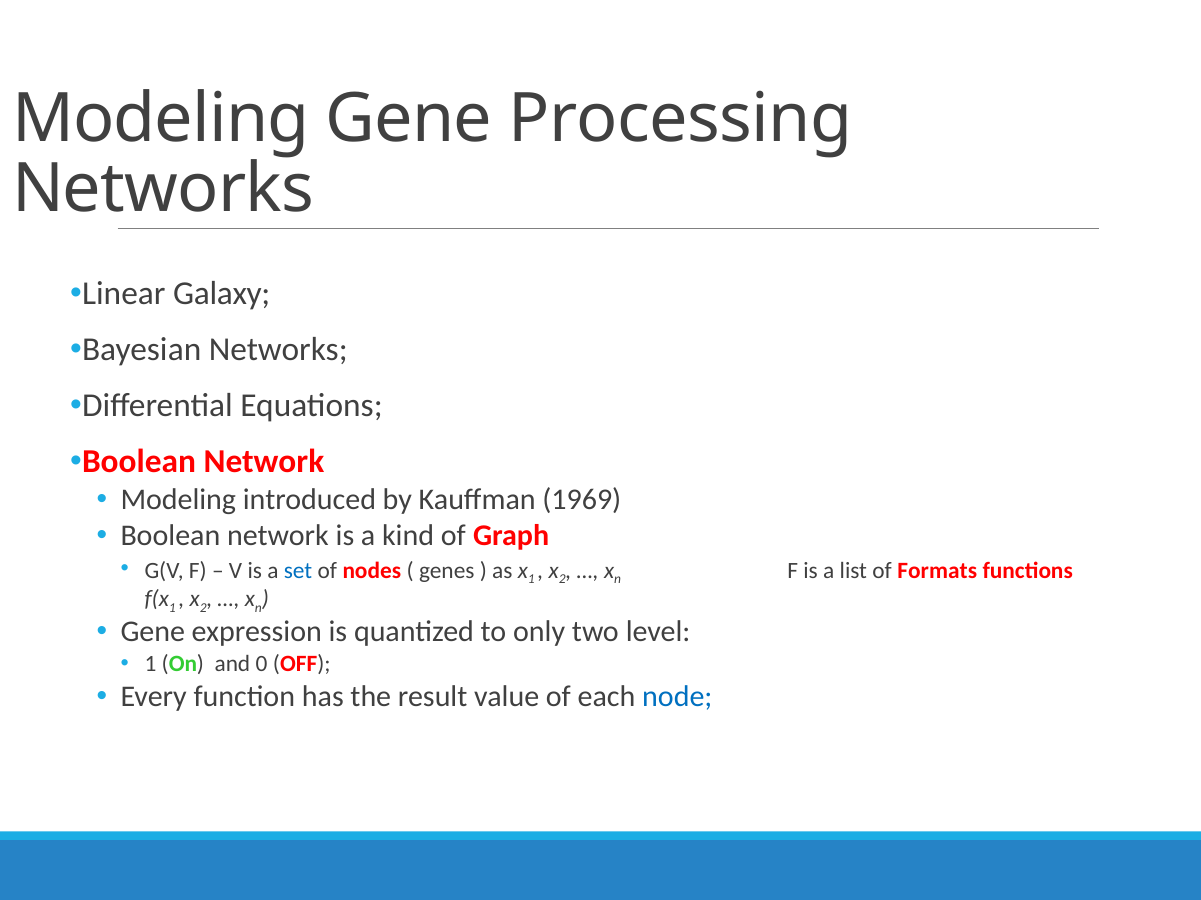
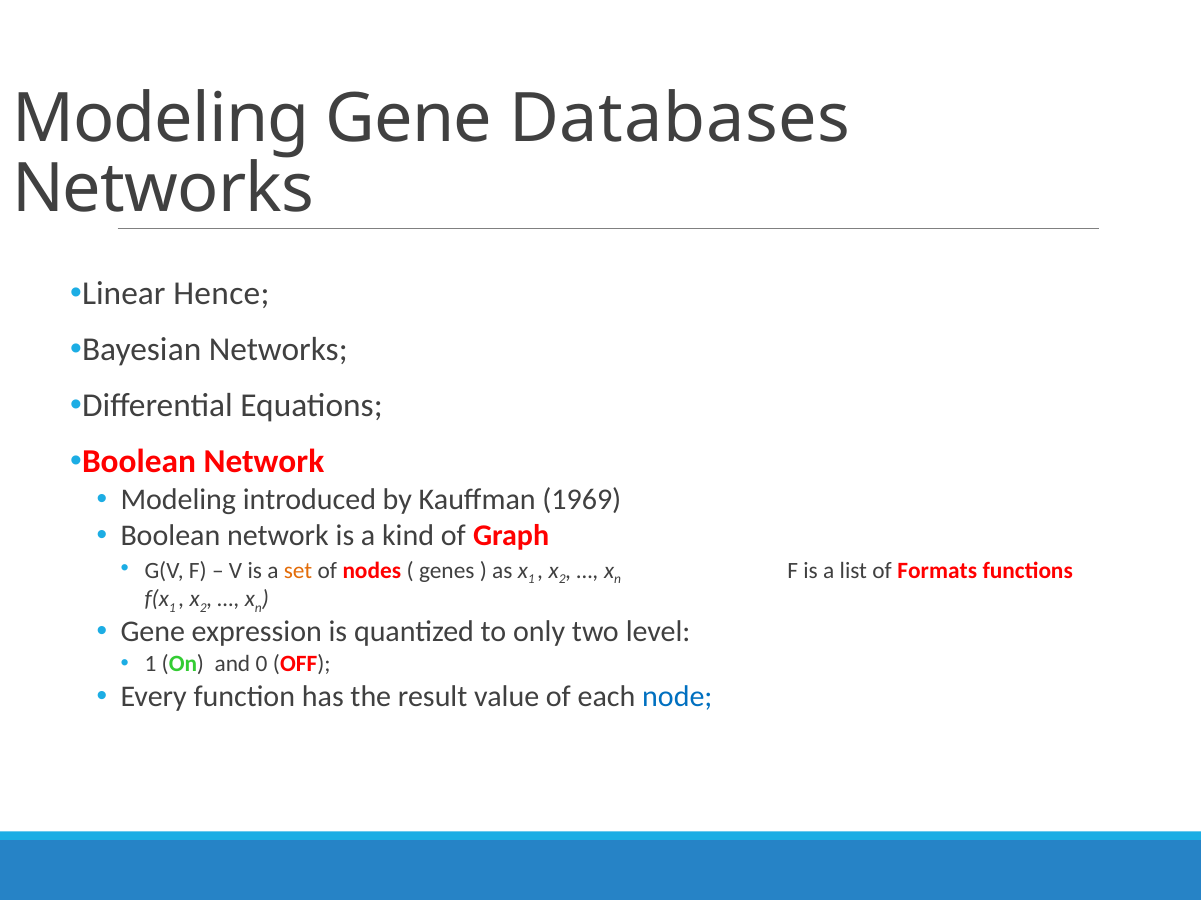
Processing: Processing -> Databases
Galaxy: Galaxy -> Hence
set colour: blue -> orange
